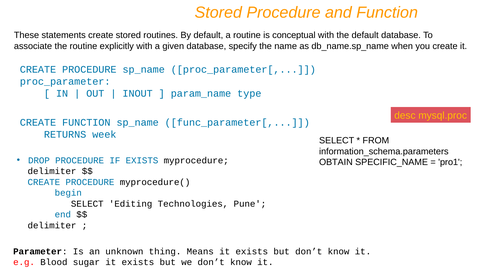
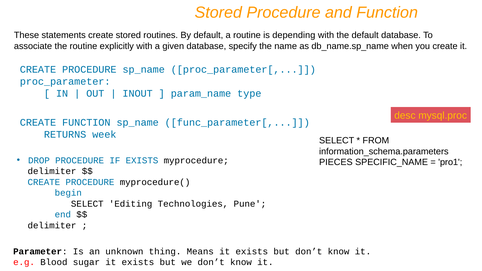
conceptual: conceptual -> depending
OBTAIN: OBTAIN -> PIECES
